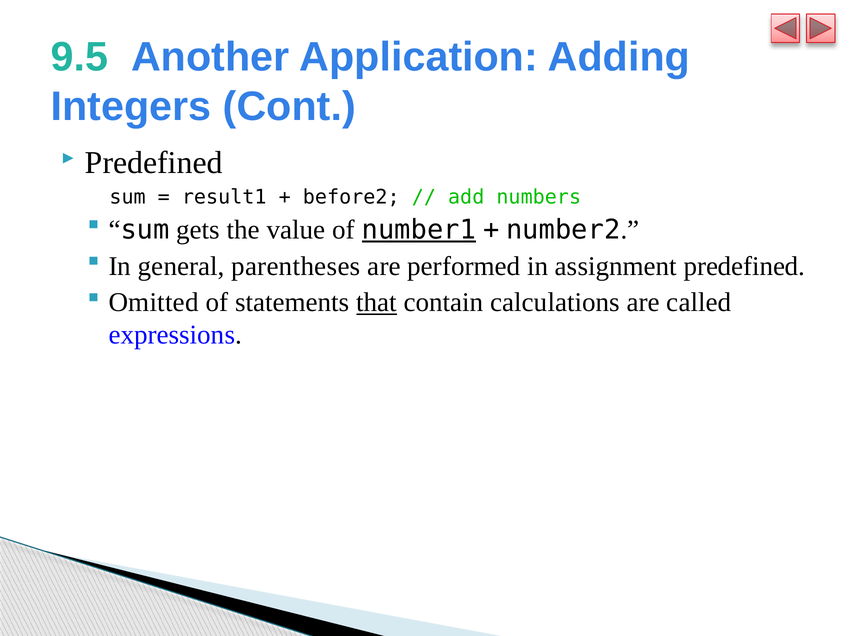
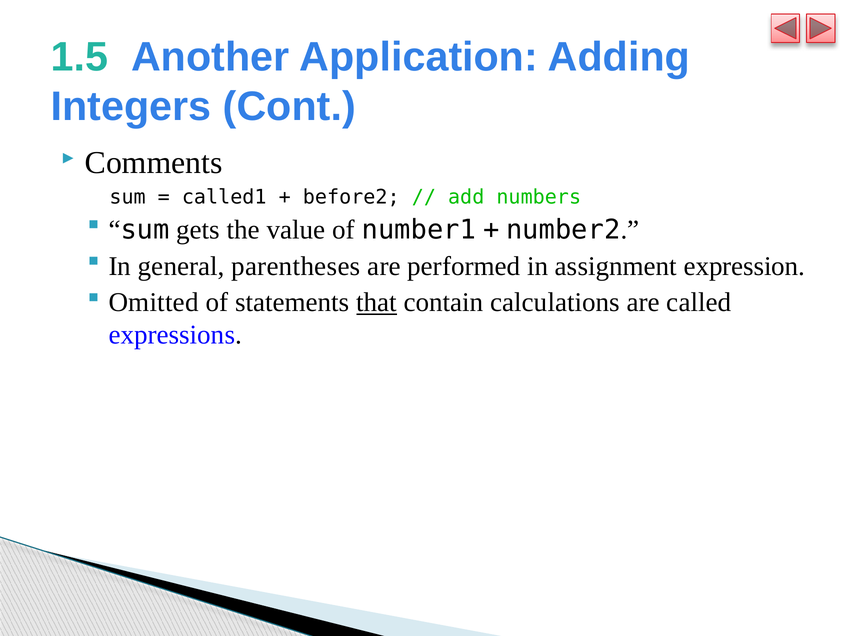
9.5: 9.5 -> 1.5
Predefined at (154, 163): Predefined -> Comments
result1: result1 -> called1
number1 underline: present -> none
assignment predefined: predefined -> expression
